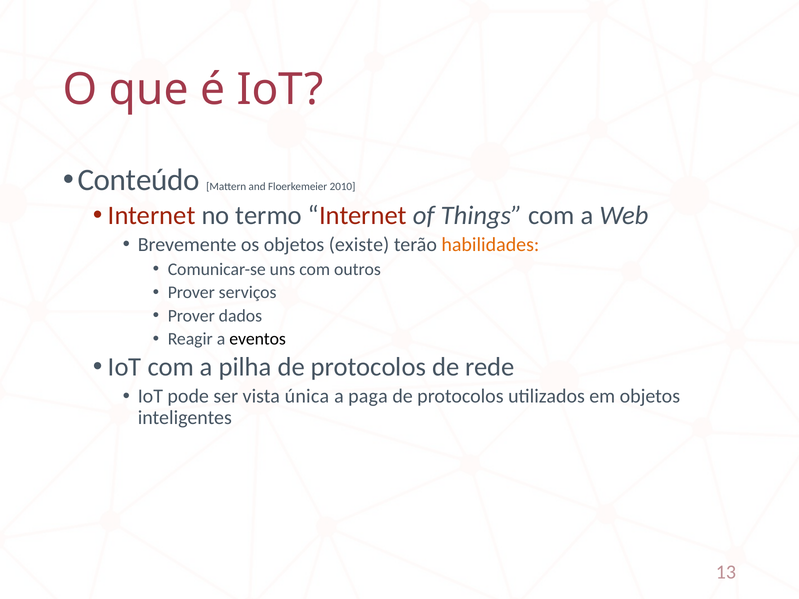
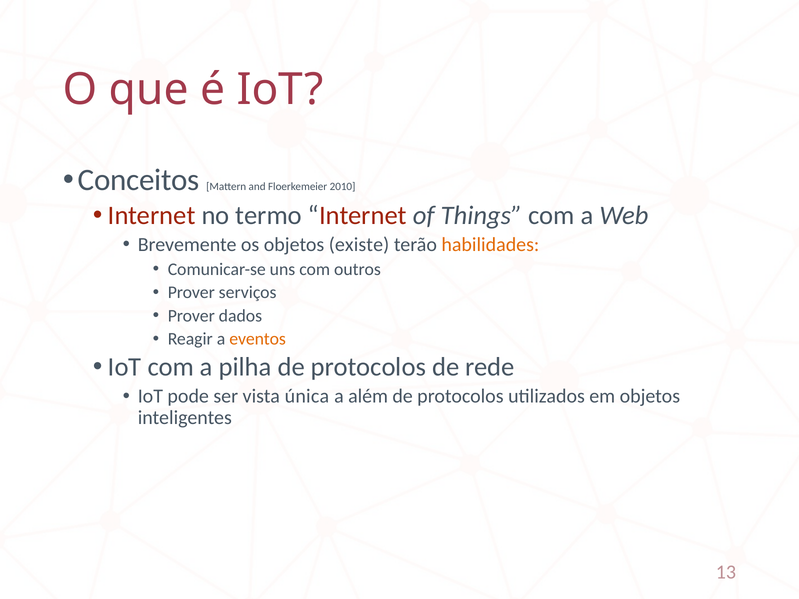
Conteúdo: Conteúdo -> Conceitos
eventos colour: black -> orange
paga: paga -> além
